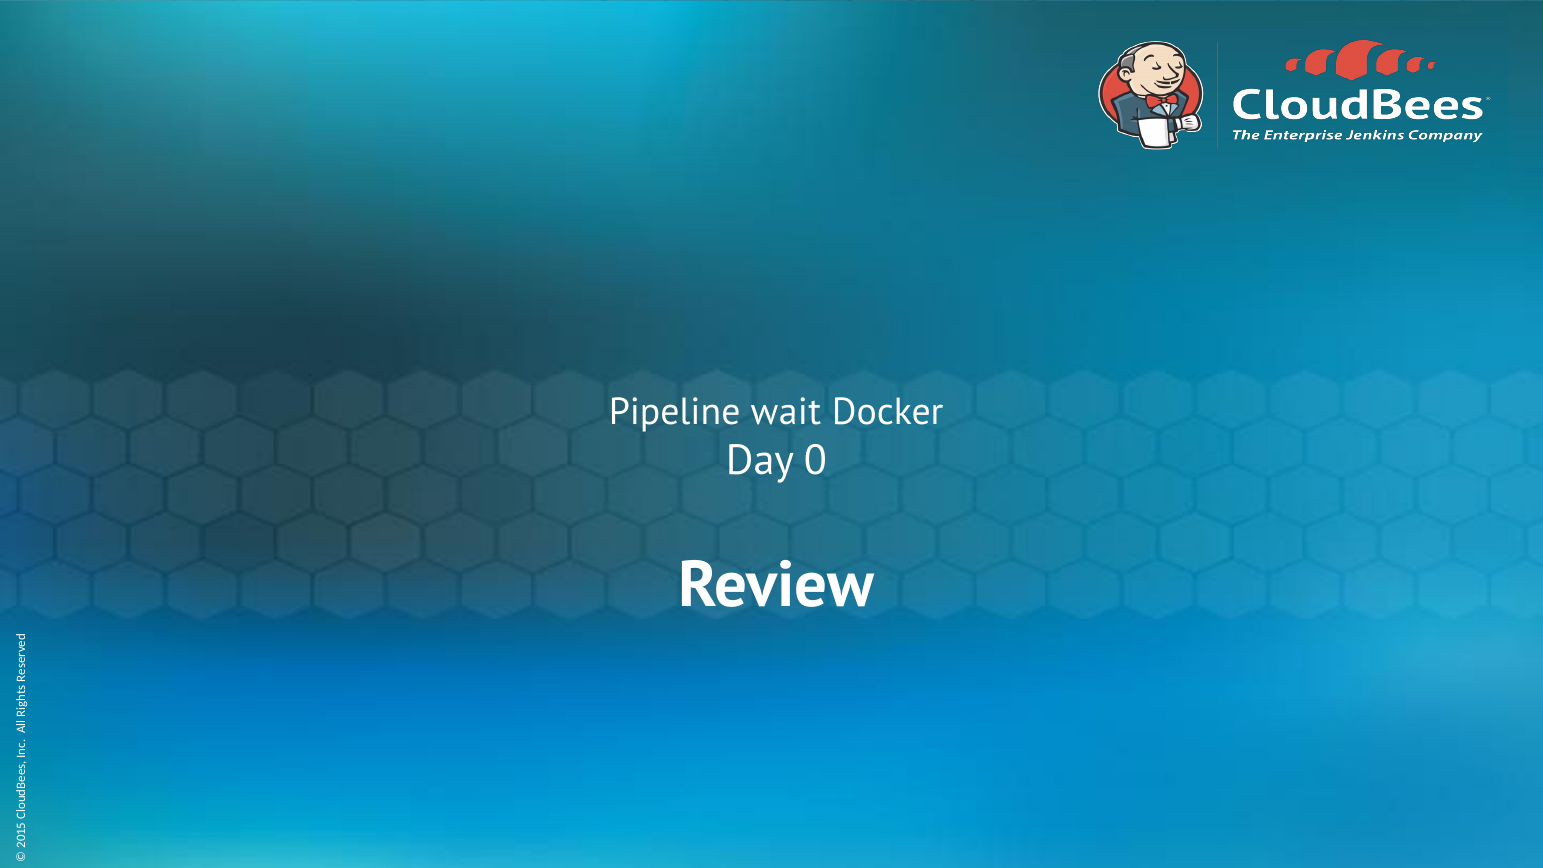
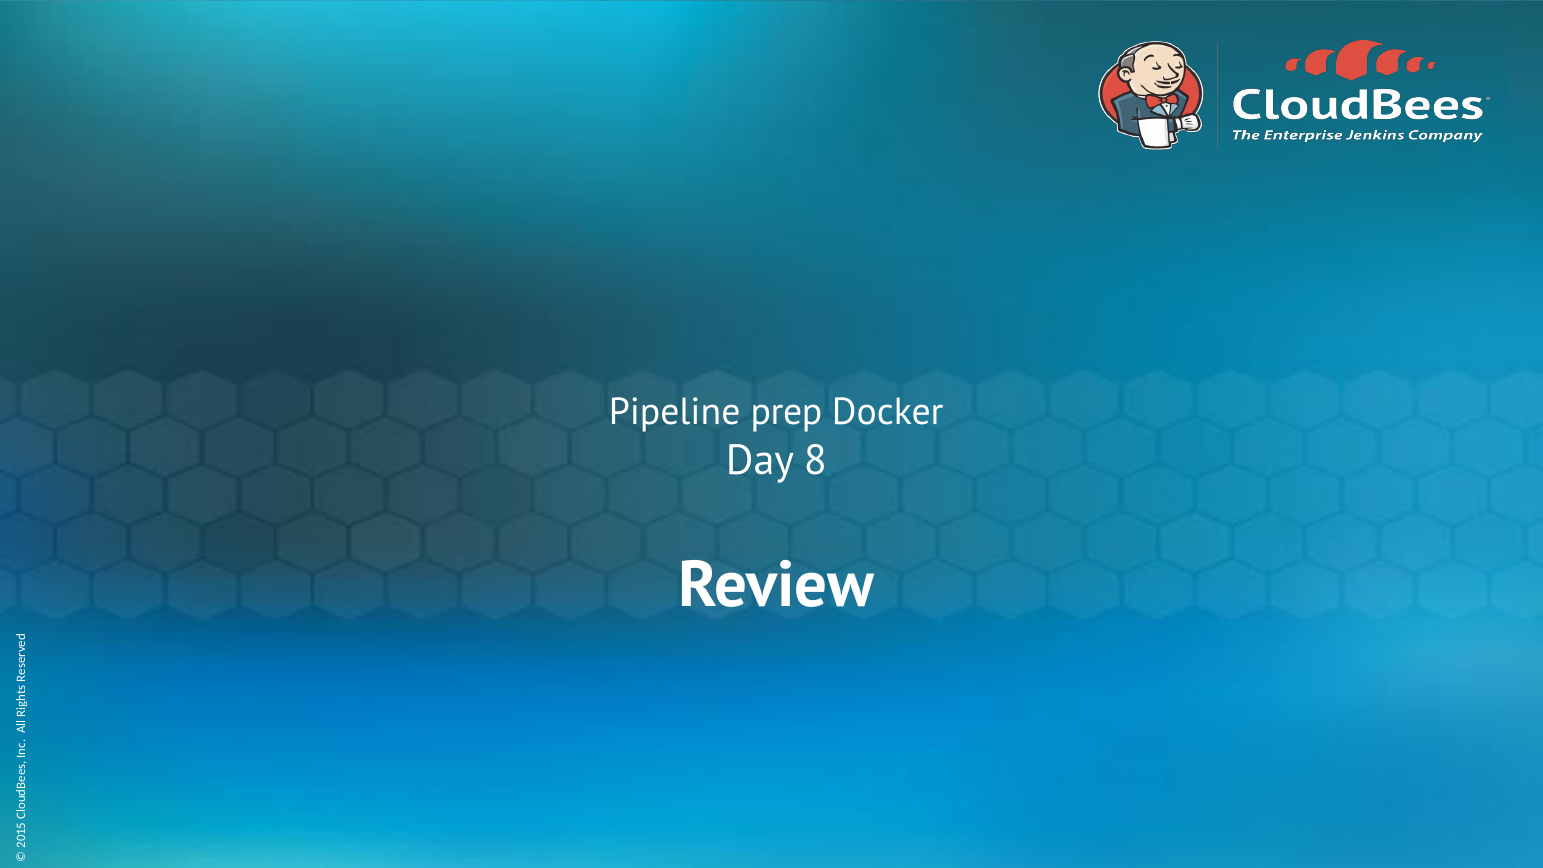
wait: wait -> prep
Day 0: 0 -> 8
